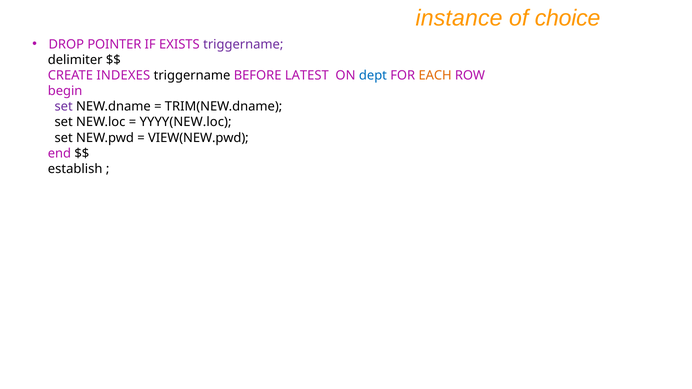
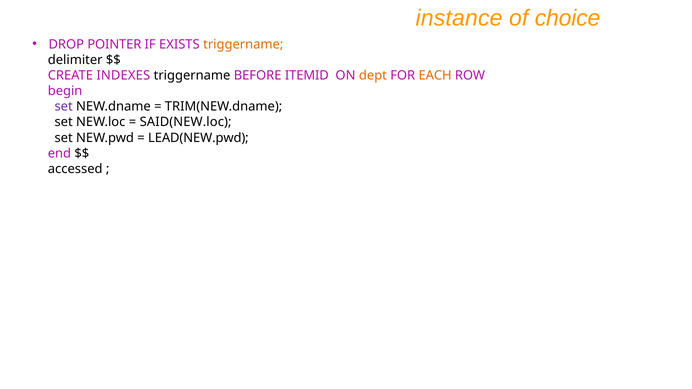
triggername at (243, 44) colour: purple -> orange
LATEST: LATEST -> ITEMID
dept colour: blue -> orange
YYYY(NEW.loc: YYYY(NEW.loc -> SAID(NEW.loc
VIEW(NEW.pwd: VIEW(NEW.pwd -> LEAD(NEW.pwd
establish: establish -> accessed
